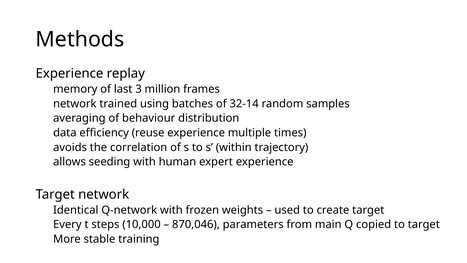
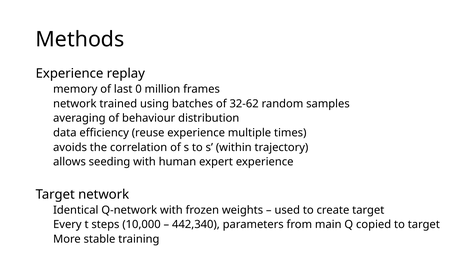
3: 3 -> 0
32-14: 32-14 -> 32-62
870,046: 870,046 -> 442,340
